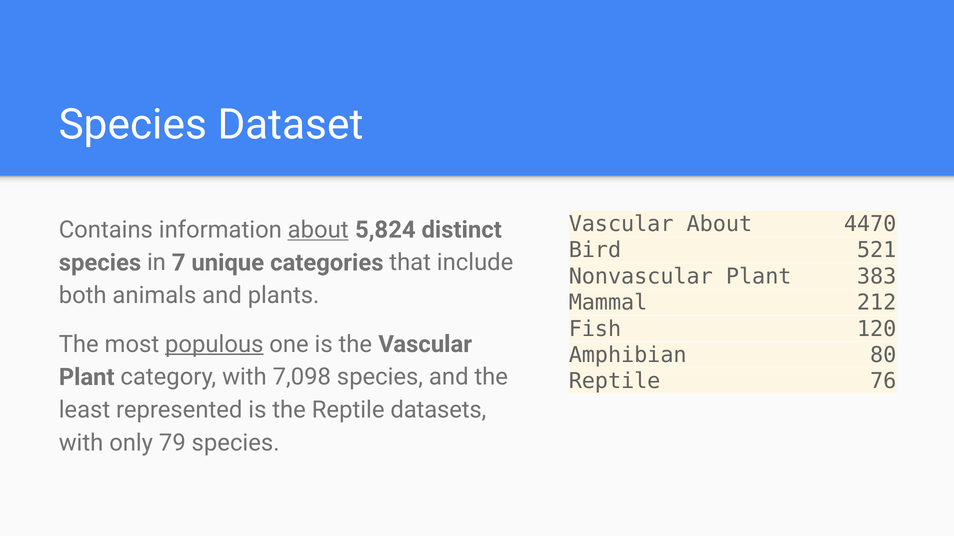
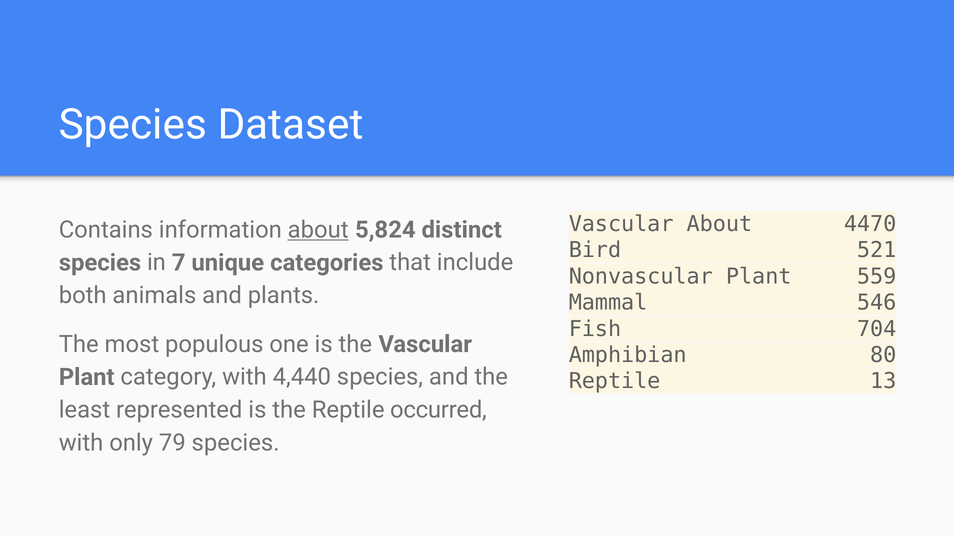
383: 383 -> 559
212: 212 -> 546
120: 120 -> 704
populous underline: present -> none
7,098: 7,098 -> 4,440
76: 76 -> 13
datasets: datasets -> occurred
